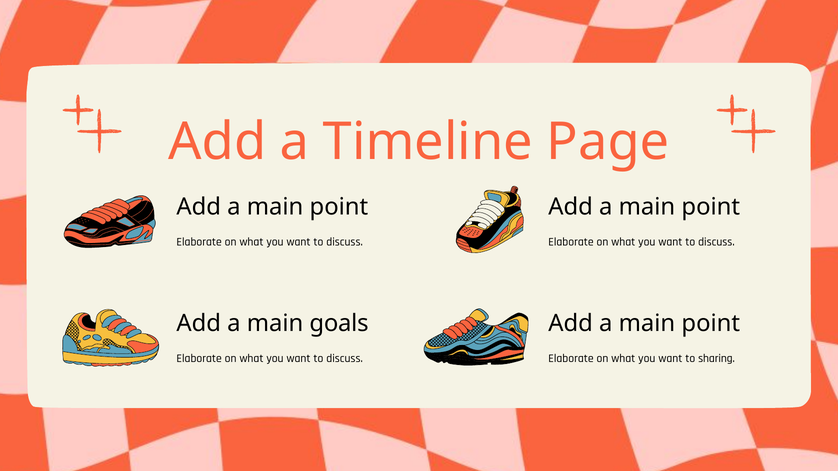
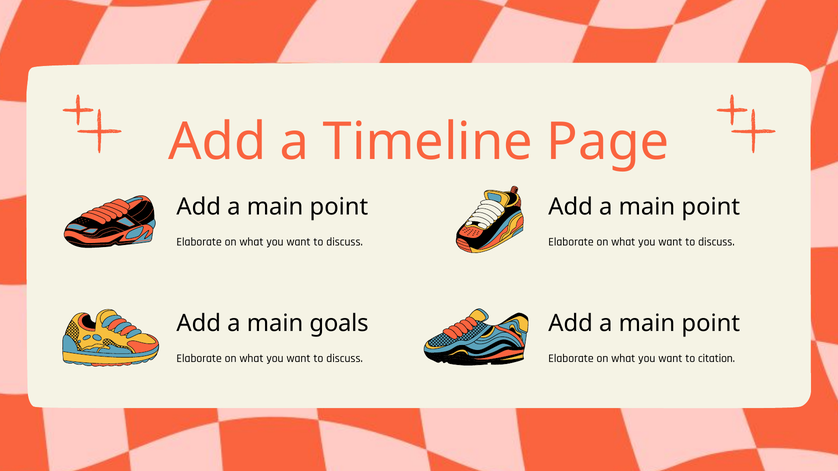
sharing: sharing -> citation
